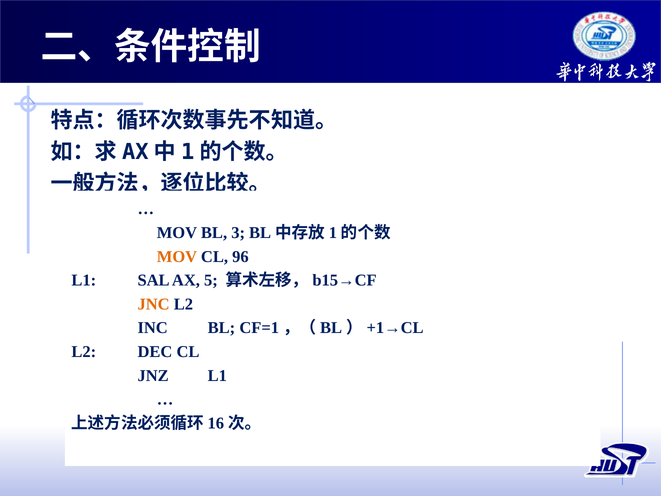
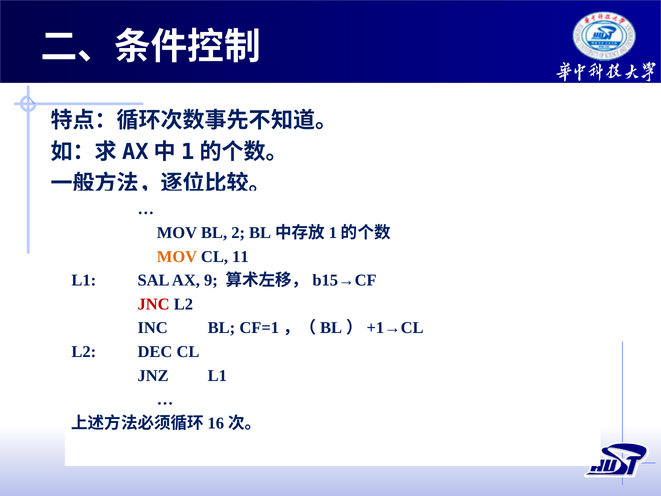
3: 3 -> 2
96: 96 -> 11
5: 5 -> 9
JNC colour: orange -> red
